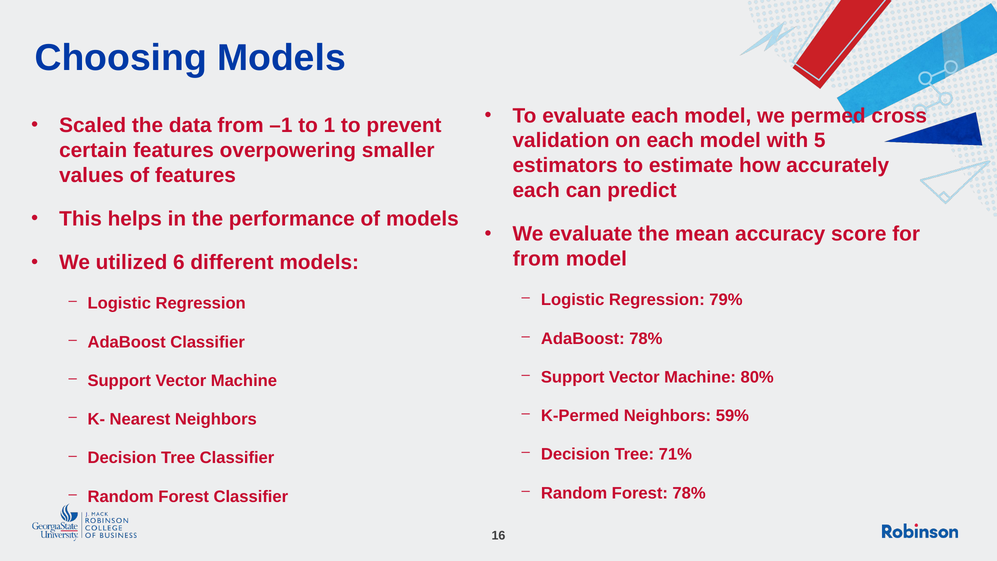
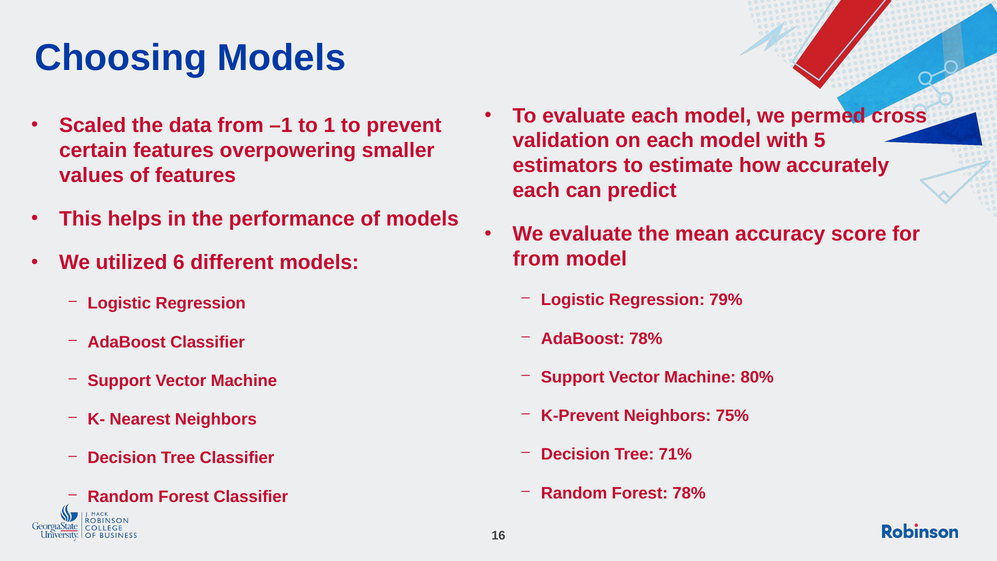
K-Permed: K-Permed -> K-Prevent
59%: 59% -> 75%
